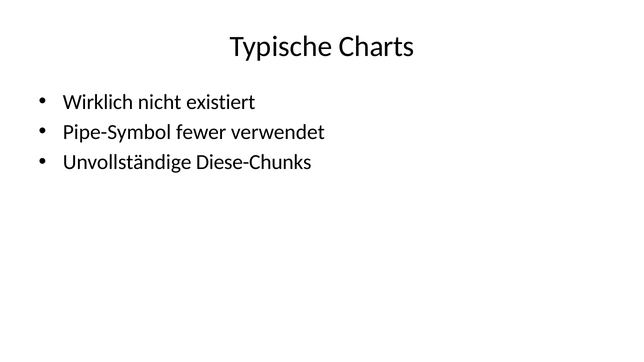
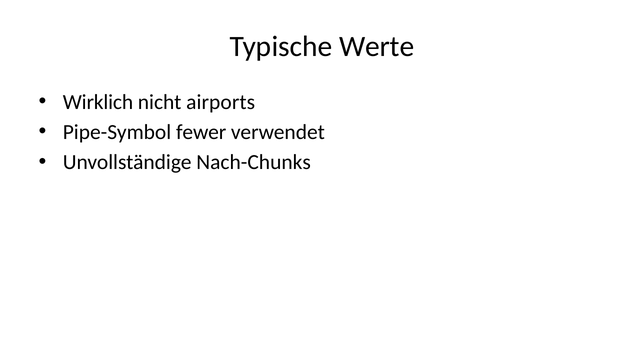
Charts: Charts -> Werte
existiert: existiert -> airports
Diese-Chunks: Diese-Chunks -> Nach-Chunks
